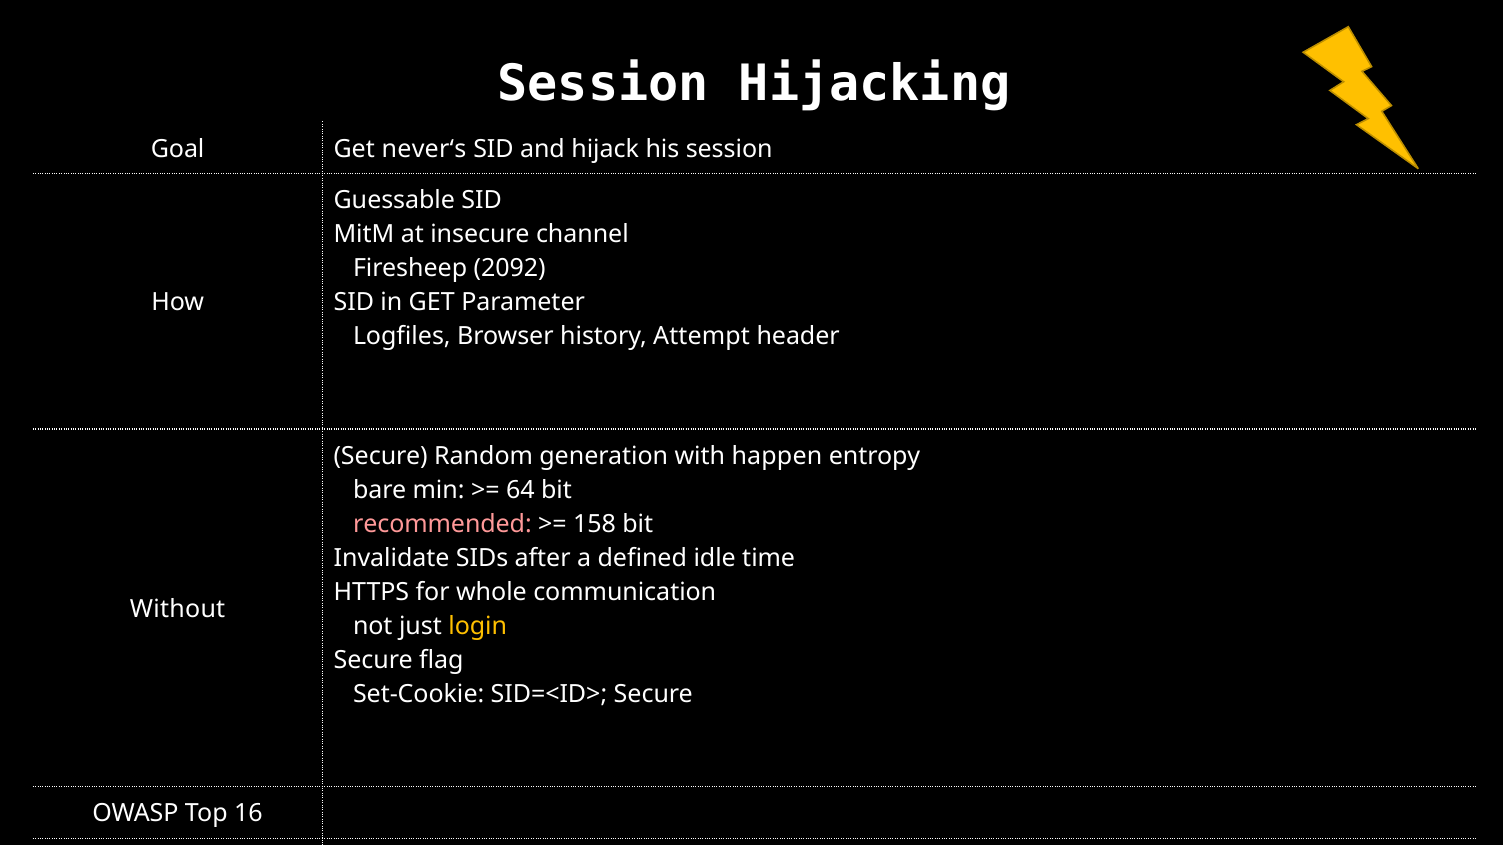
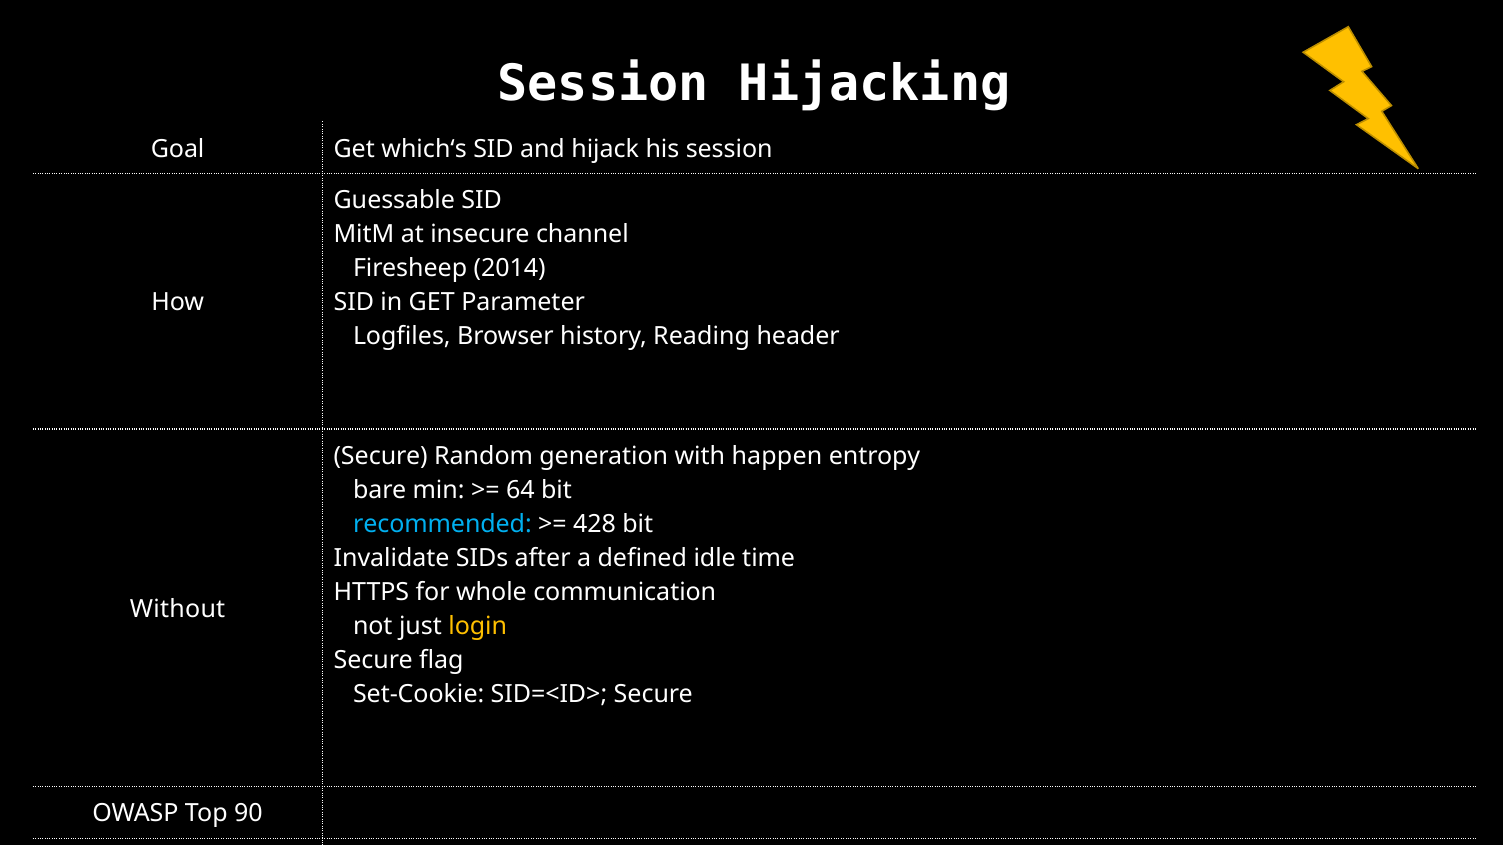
never‘s: never‘s -> which‘s
2092: 2092 -> 2014
Attempt: Attempt -> Reading
recommended colour: pink -> light blue
158: 158 -> 428
16: 16 -> 90
